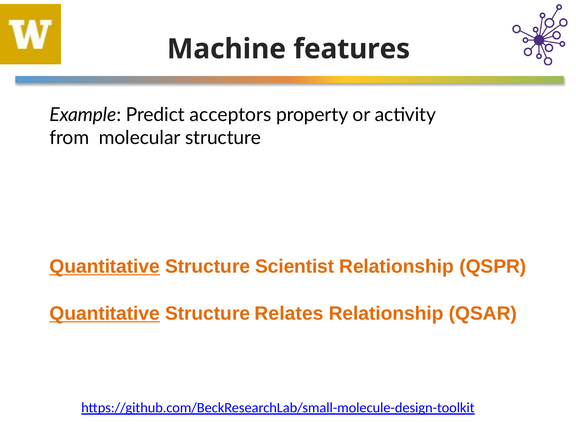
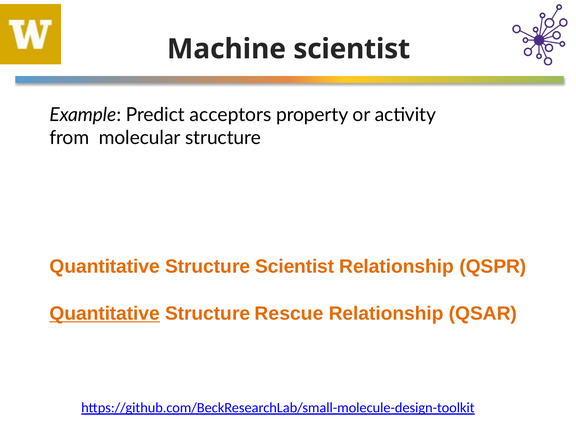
Machine features: features -> scientist
Quantitative at (105, 267) underline: present -> none
Relates: Relates -> Rescue
